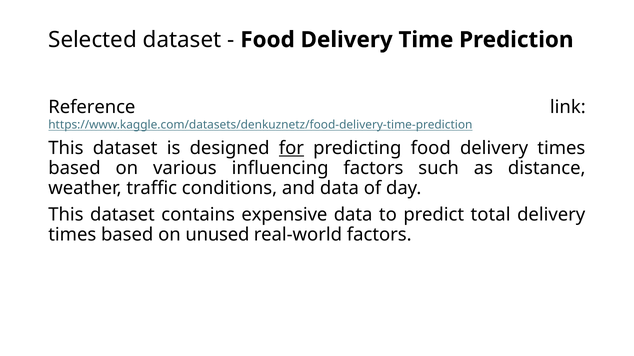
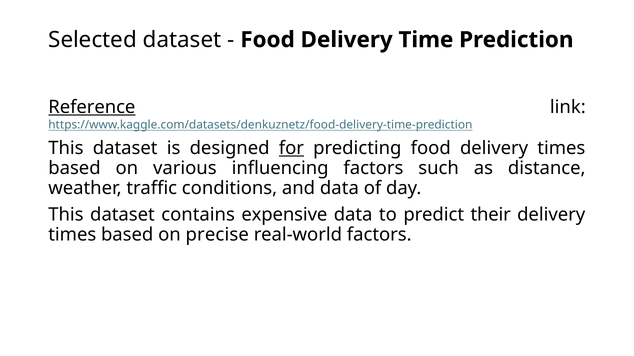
Reference underline: none -> present
total: total -> their
unused: unused -> precise
